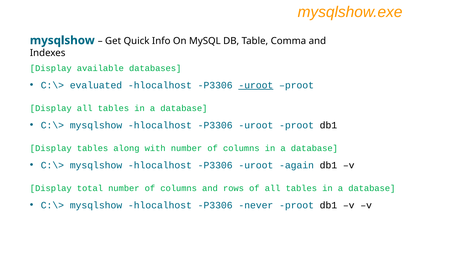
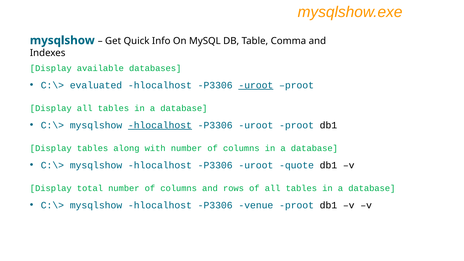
hlocalhost at (160, 125) underline: none -> present
again: again -> quote
never: never -> venue
